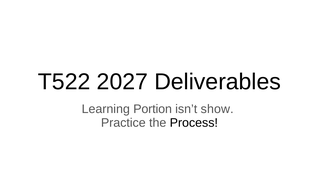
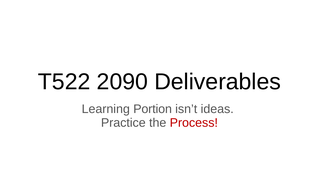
2027: 2027 -> 2090
show: show -> ideas
Process colour: black -> red
